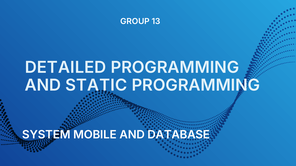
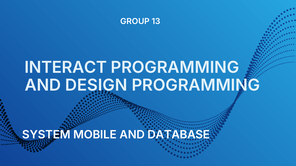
DETAILED: DETAILED -> INTERACT
STATIC: STATIC -> DESIGN
